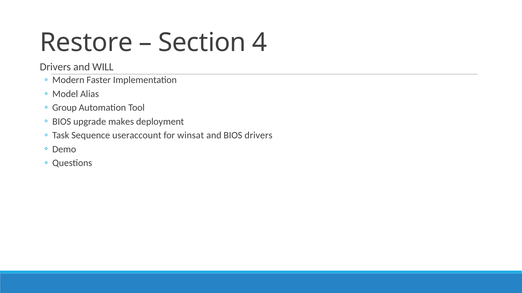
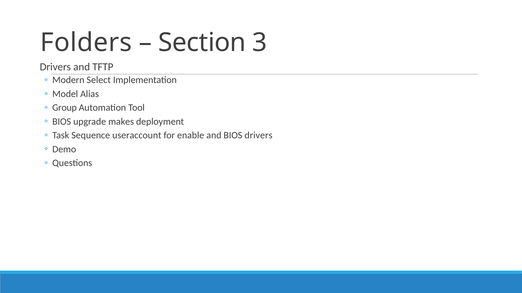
Restore: Restore -> Folders
4: 4 -> 3
WILL: WILL -> TFTP
Faster: Faster -> Select
winsat: winsat -> enable
